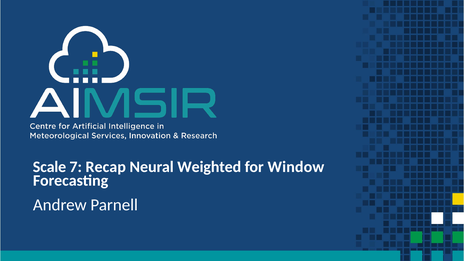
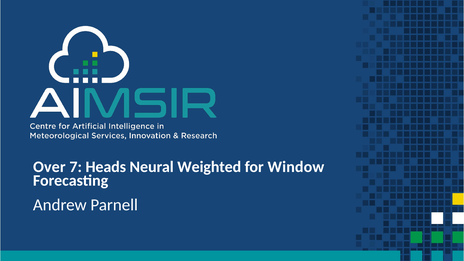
Scale: Scale -> Over
Recap: Recap -> Heads
